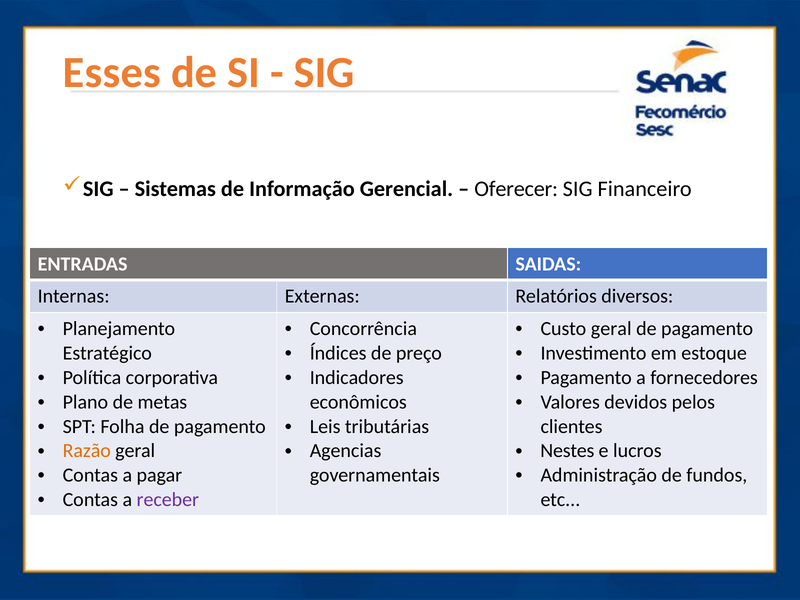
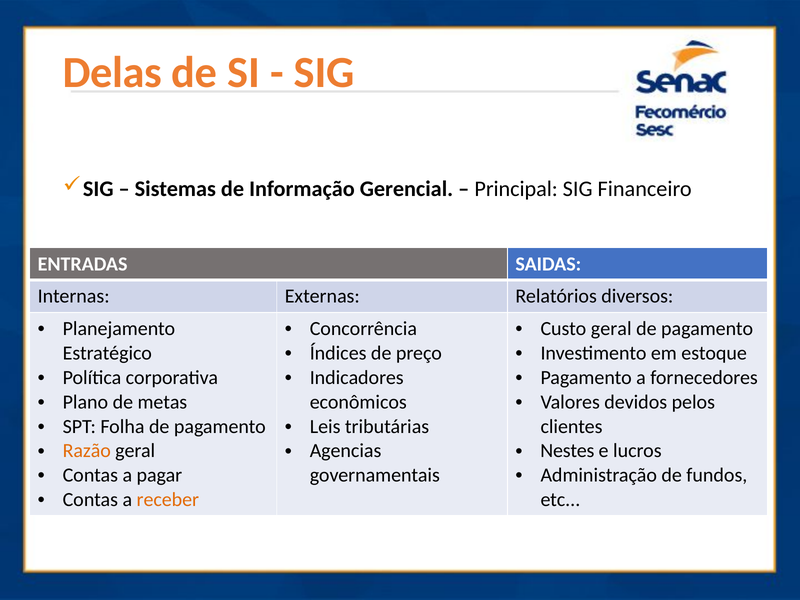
Esses: Esses -> Delas
Oferecer: Oferecer -> Principal
receber colour: purple -> orange
